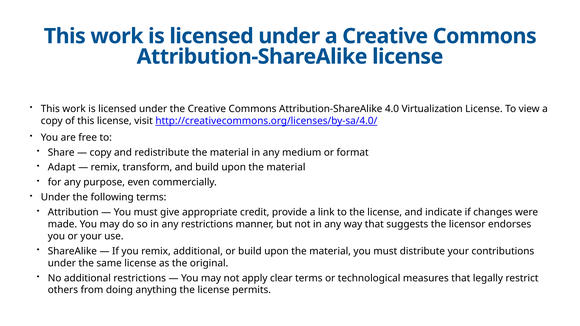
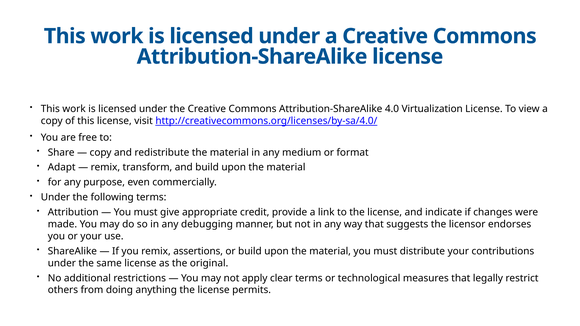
any restrictions: restrictions -> debugging
remix additional: additional -> assertions
